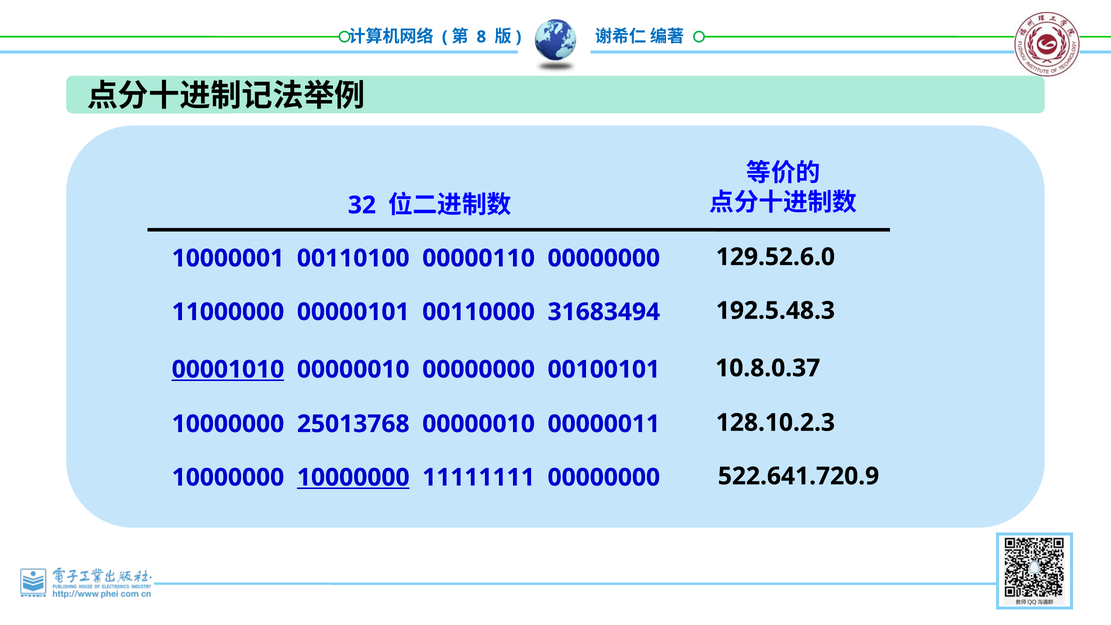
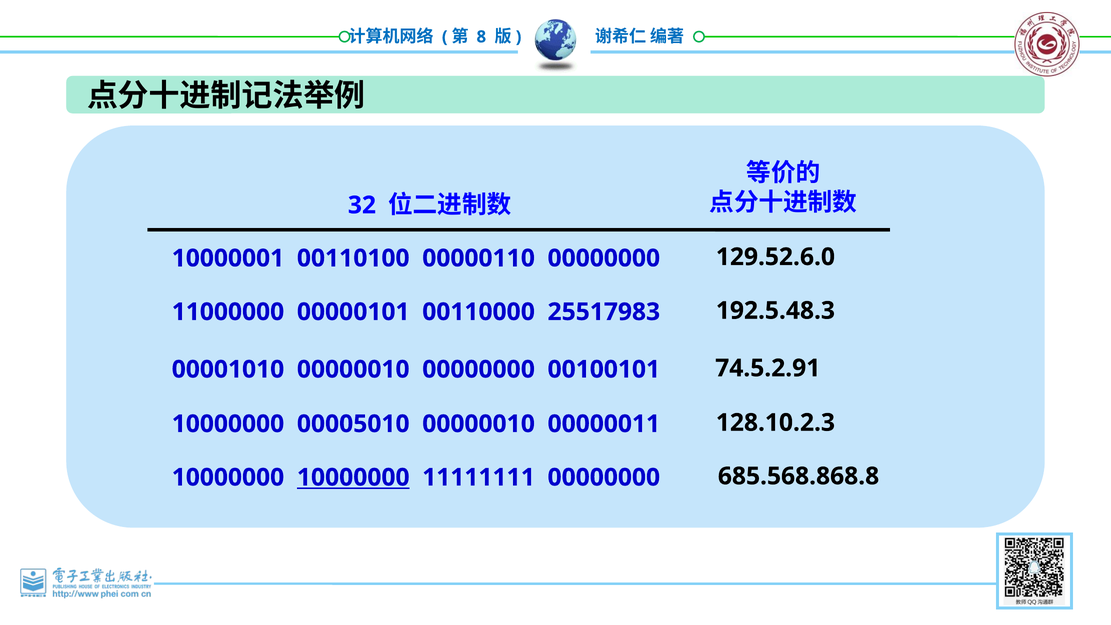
31683494: 31683494 -> 25517983
00001010 underline: present -> none
10.8.0.37: 10.8.0.37 -> 74.5.2.91
25013768: 25013768 -> 00005010
522.641.720.9: 522.641.720.9 -> 685.568.868.8
